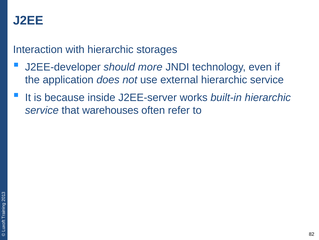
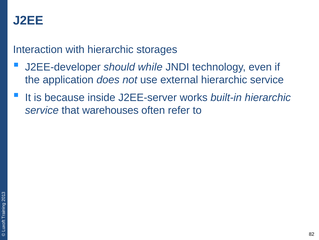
more: more -> while
